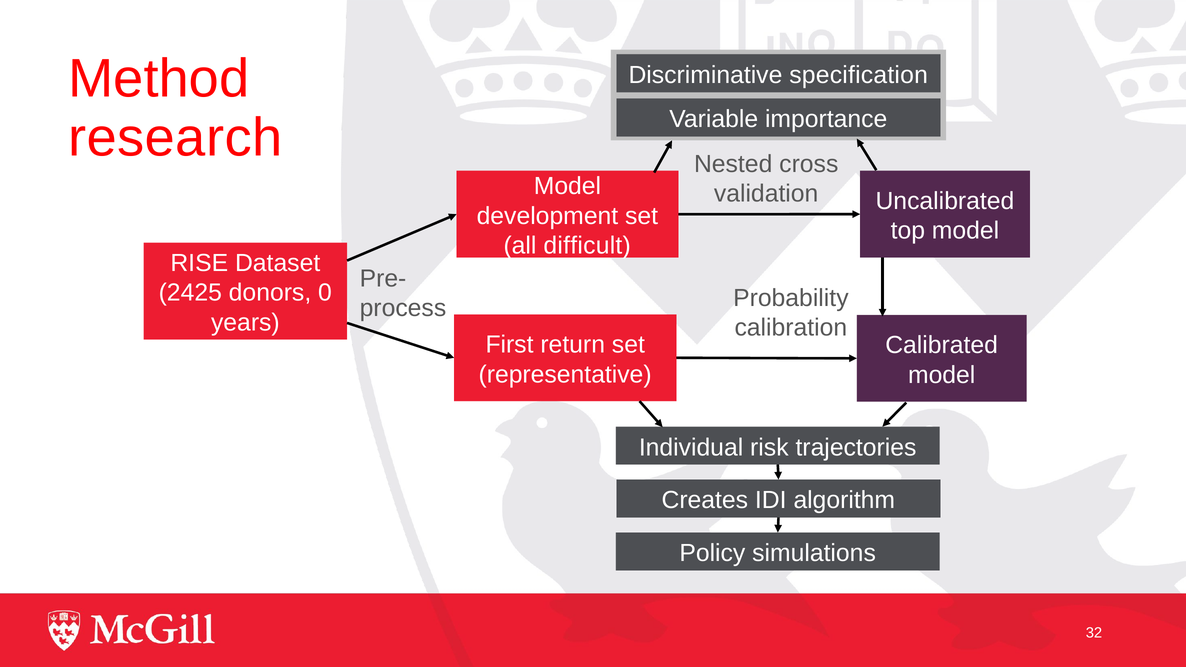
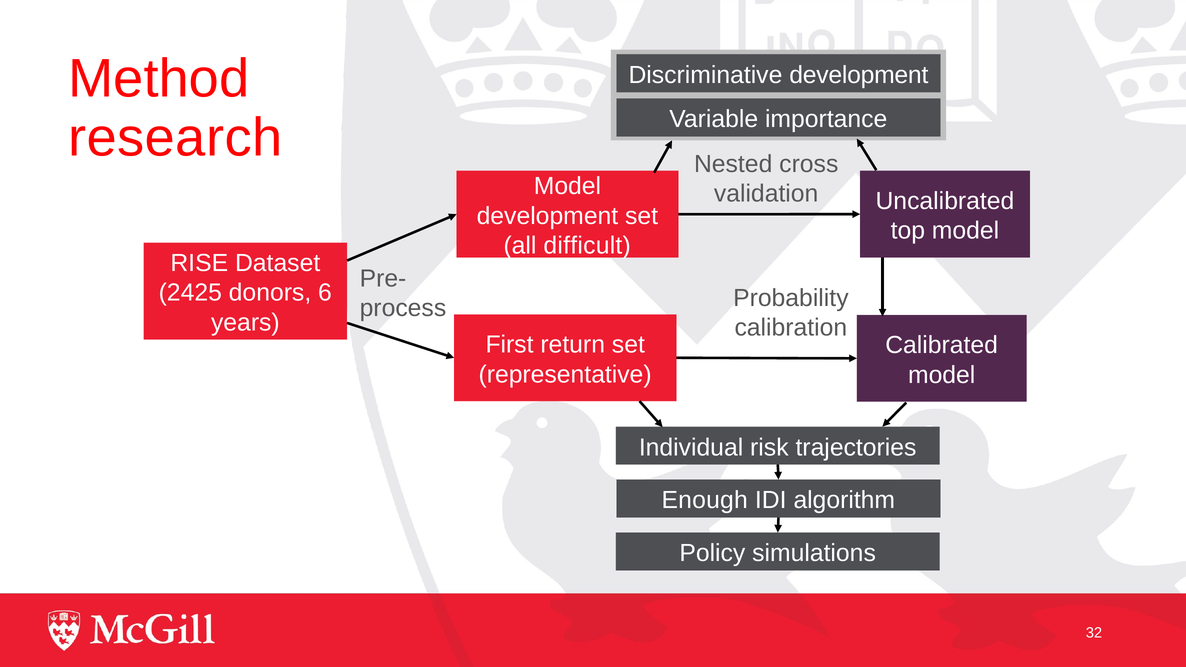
Discriminative specification: specification -> development
0: 0 -> 6
Creates: Creates -> Enough
